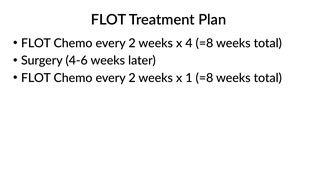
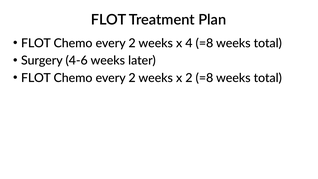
x 1: 1 -> 2
